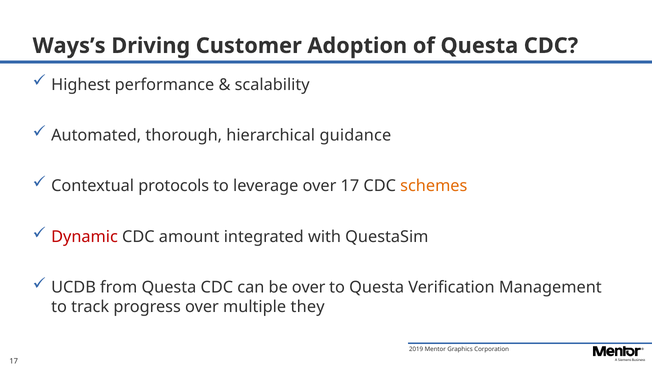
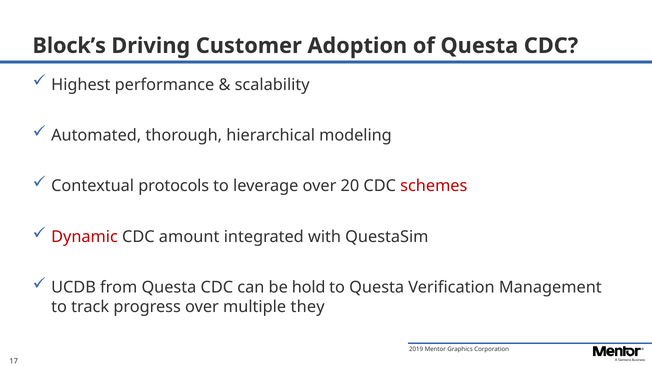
Ways’s: Ways’s -> Block’s
guidance: guidance -> modeling
over 17: 17 -> 20
schemes colour: orange -> red
be over: over -> hold
